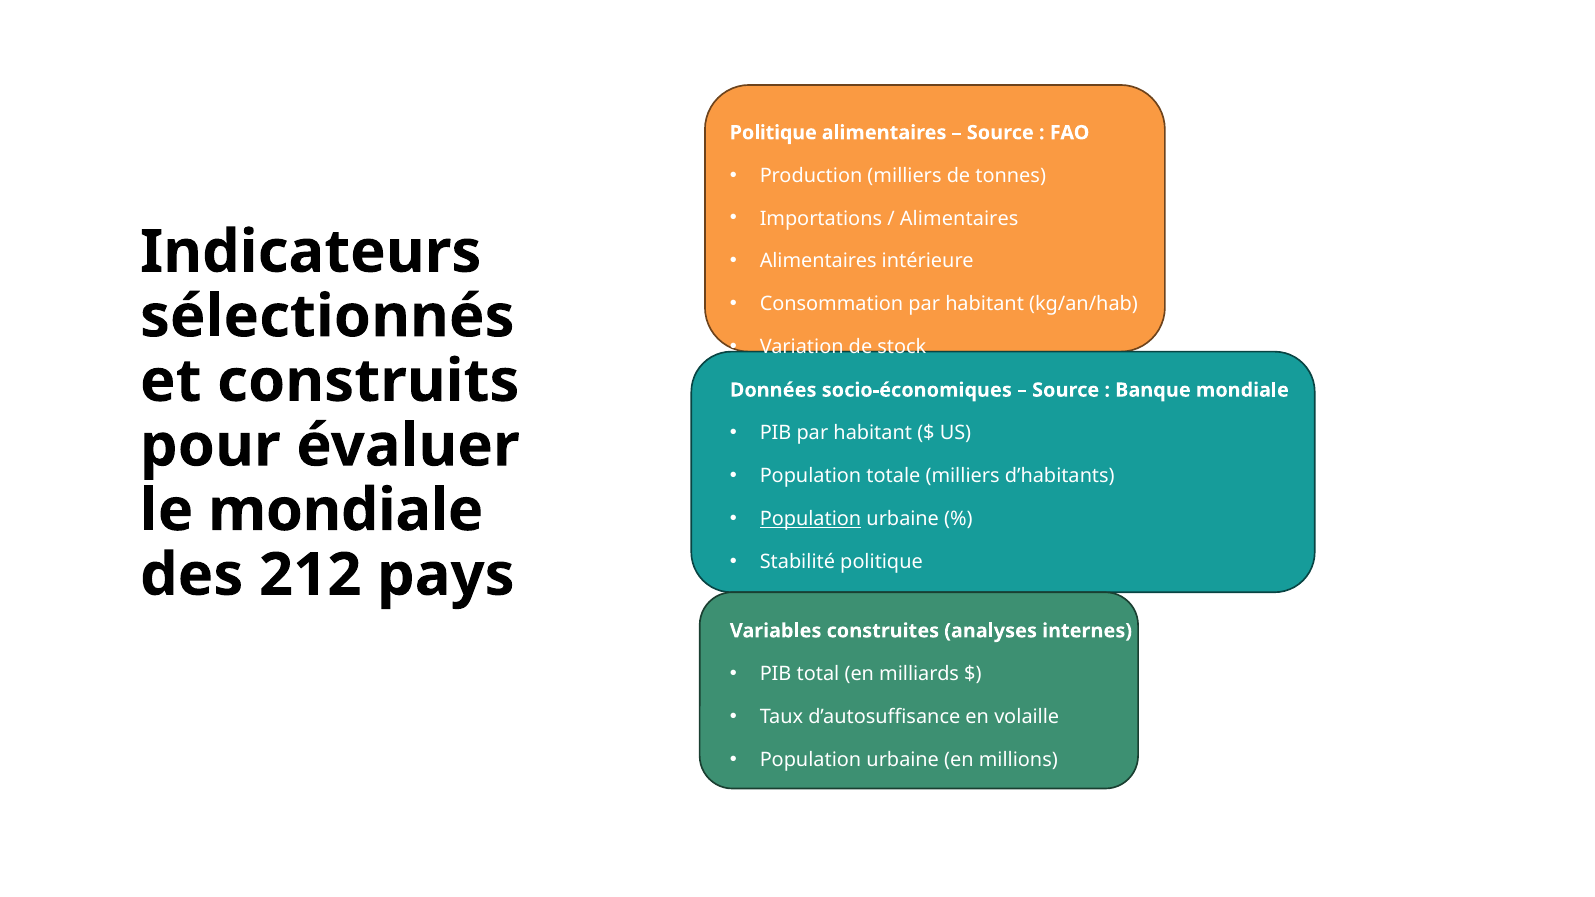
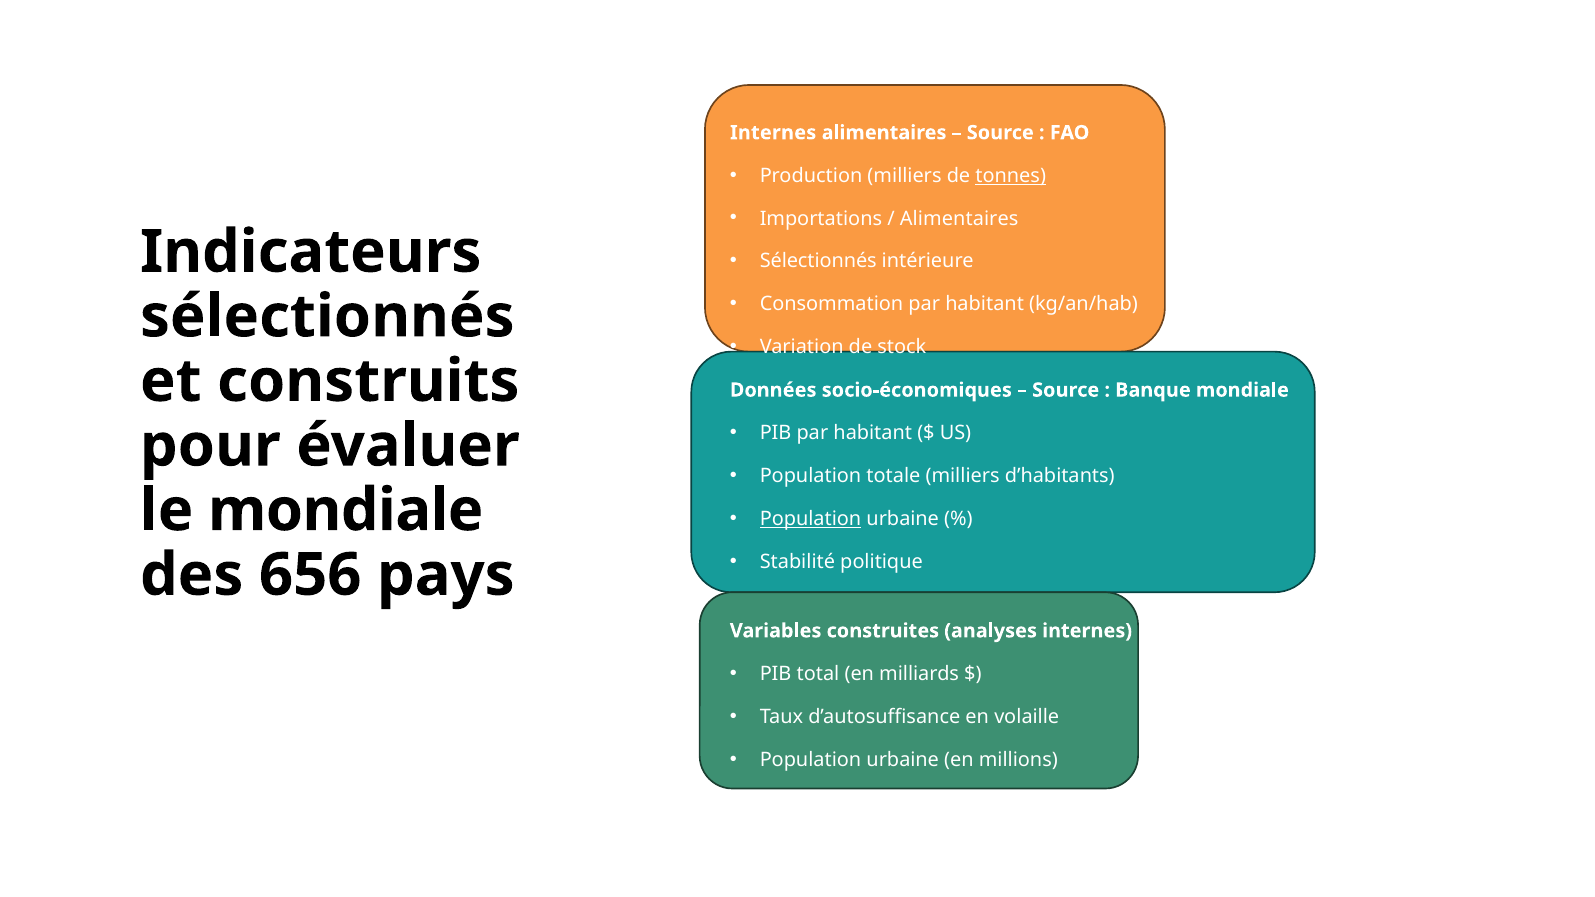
Politique at (773, 133): Politique -> Internes
tonnes underline: none -> present
Alimentaires at (818, 261): Alimentaires -> Sélectionnés
212: 212 -> 656
